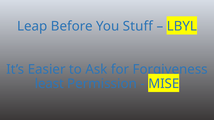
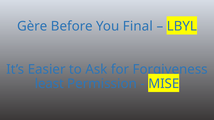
Leap: Leap -> Gère
Stuff: Stuff -> Final
